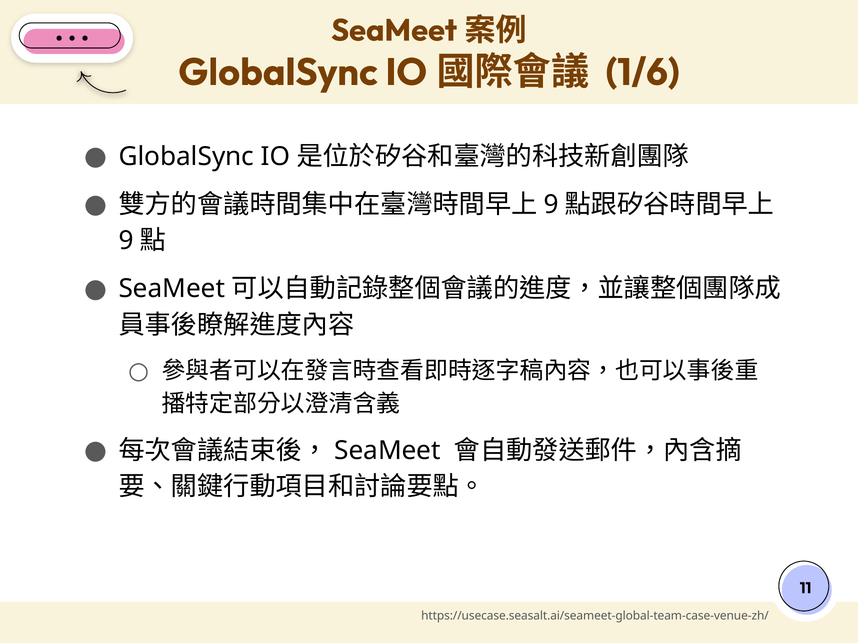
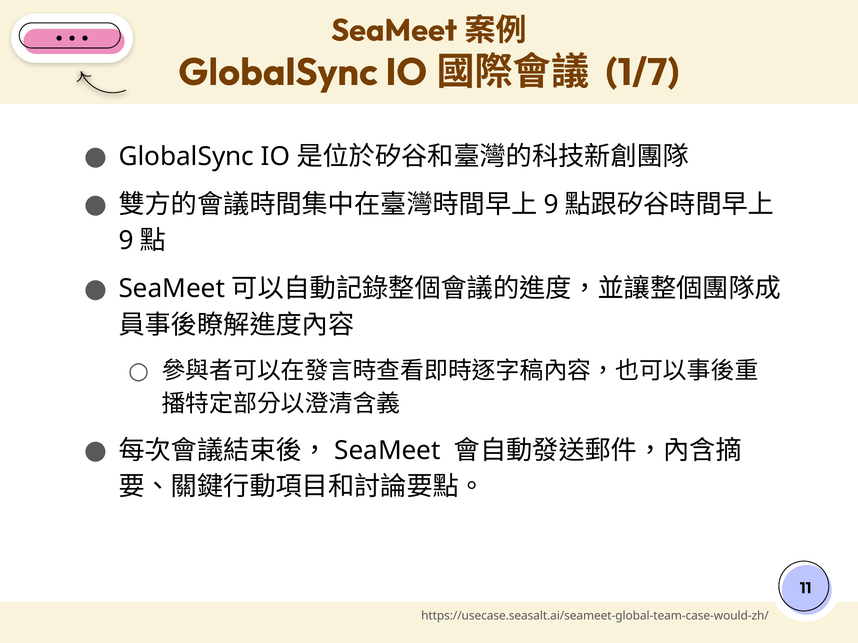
1/6: 1/6 -> 1/7
https://usecase.seasalt.ai/seameet-global-team-case-venue-zh/: https://usecase.seasalt.ai/seameet-global-team-case-venue-zh/ -> https://usecase.seasalt.ai/seameet-global-team-case-would-zh/
